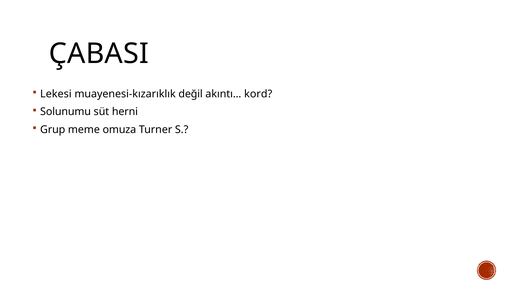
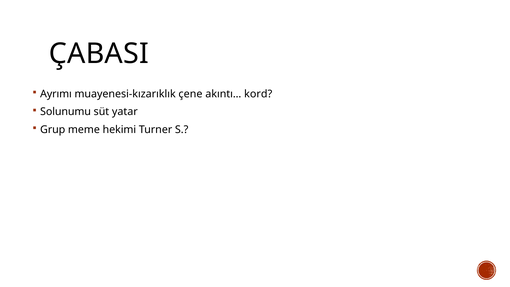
Lekesi: Lekesi -> Ayrımı
değil: değil -> çene
herni: herni -> yatar
omuza: omuza -> hekimi
